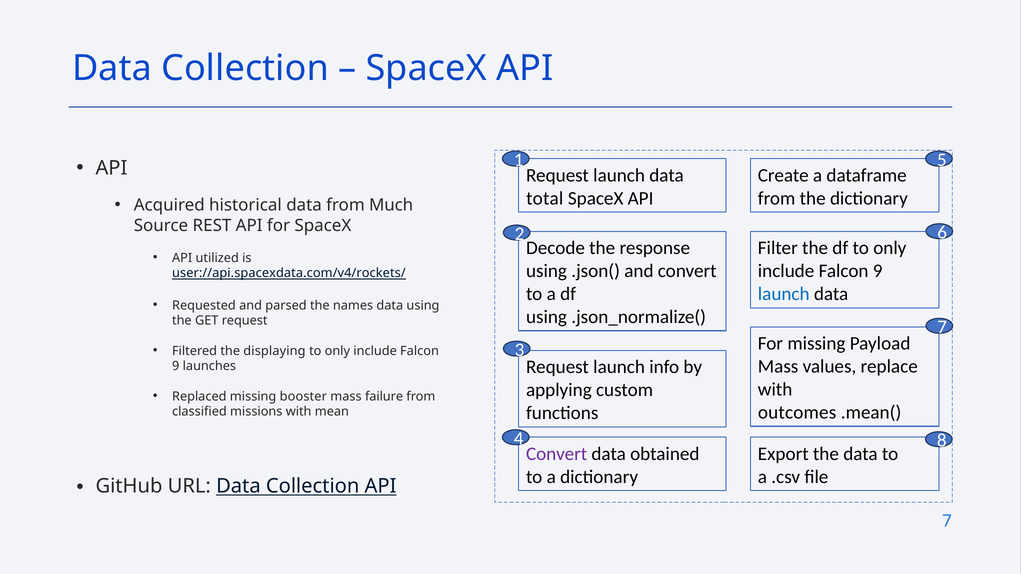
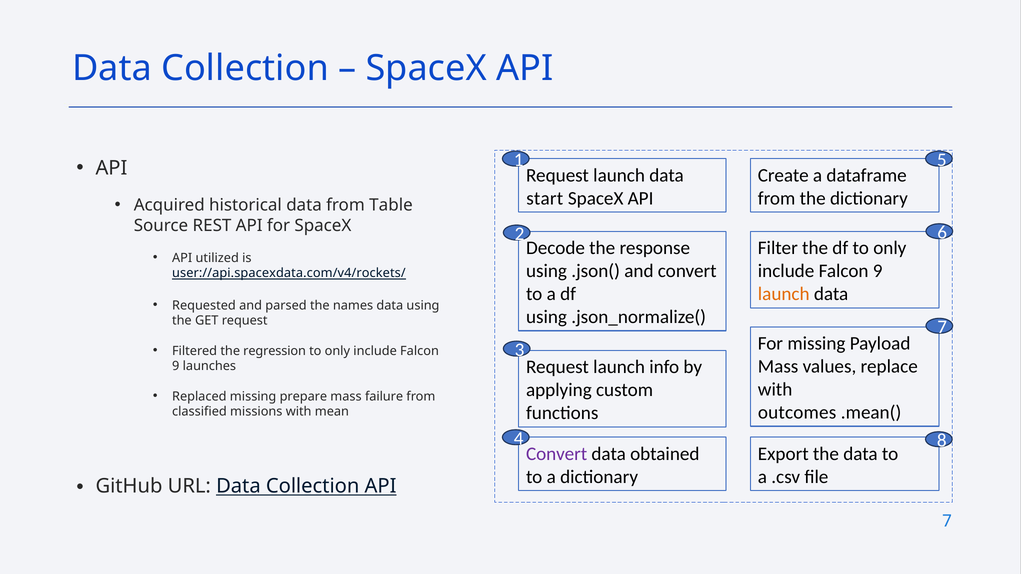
total: total -> start
Much: Much -> Table
launch at (784, 294) colour: blue -> orange
displaying: displaying -> regression
booster: booster -> prepare
